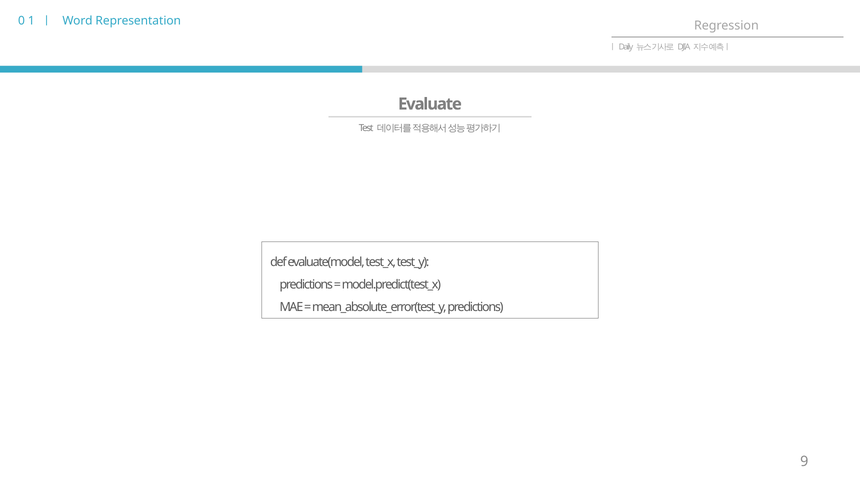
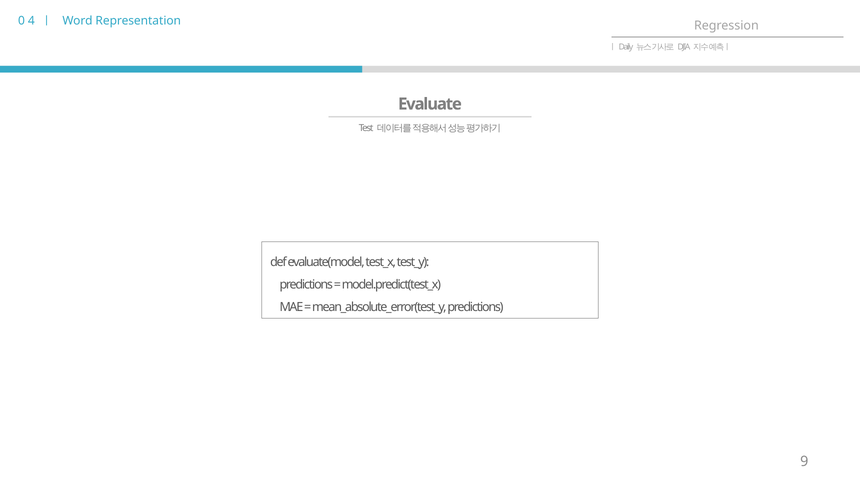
1: 1 -> 4
